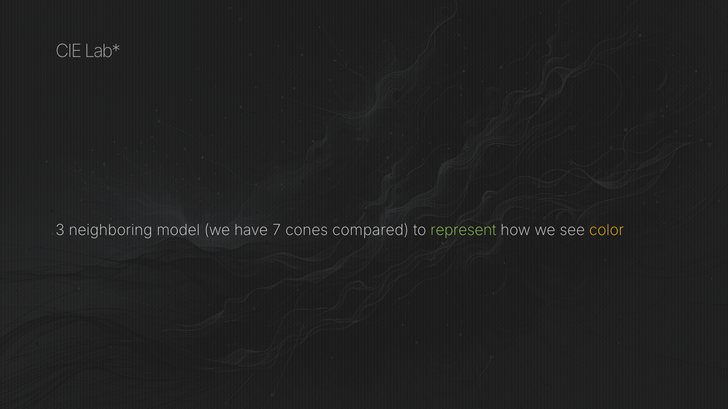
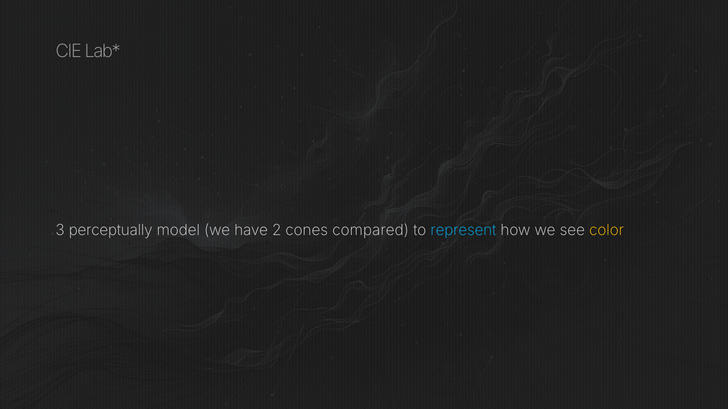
neighboring: neighboring -> perceptually
7: 7 -> 2
represent colour: light green -> light blue
